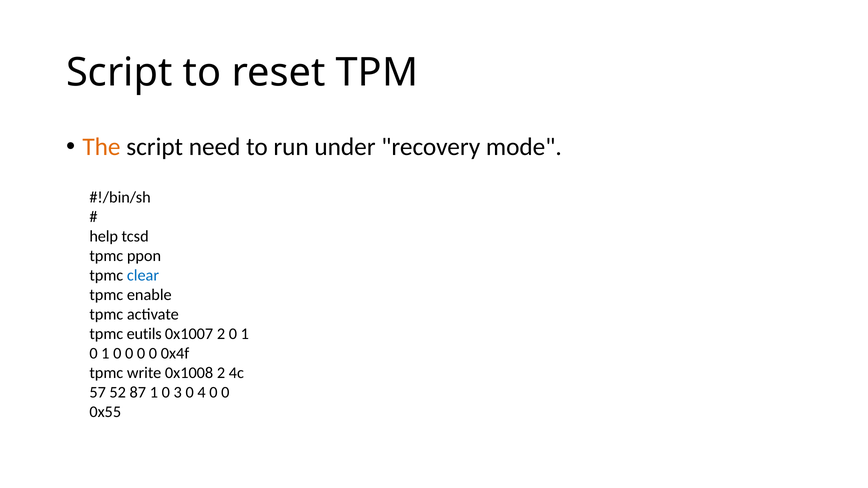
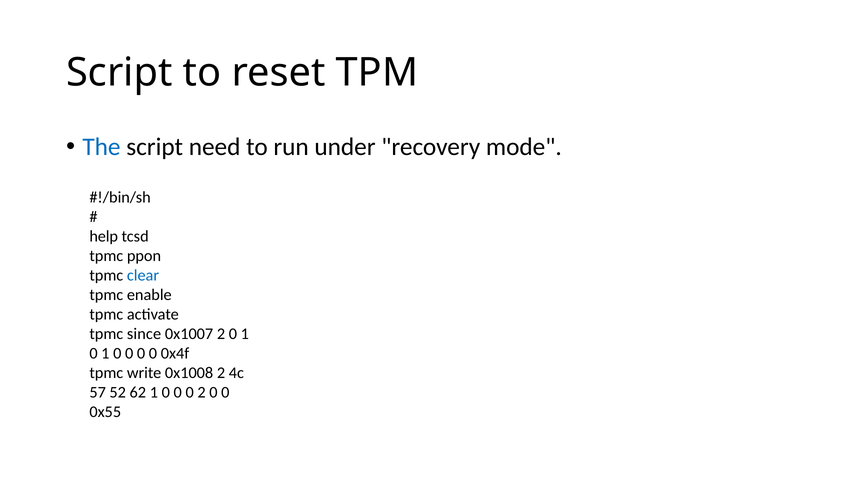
The colour: orange -> blue
eutils: eutils -> since
87: 87 -> 62
3 at (178, 393): 3 -> 0
0 4: 4 -> 2
